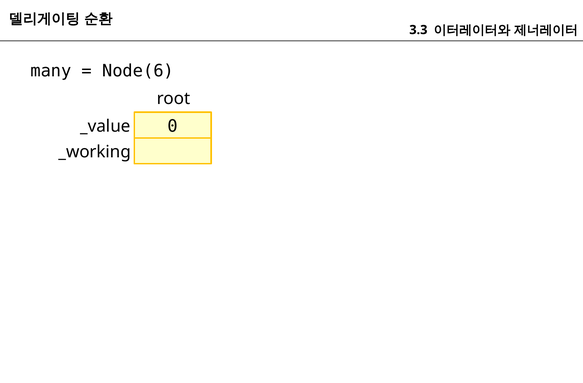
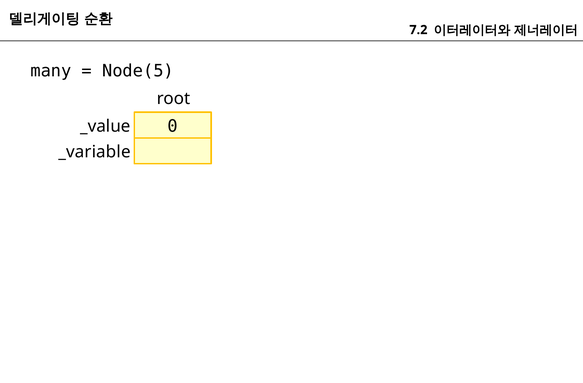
3.3: 3.3 -> 7.2
Node(6: Node(6 -> Node(5
_working: _working -> _variable
